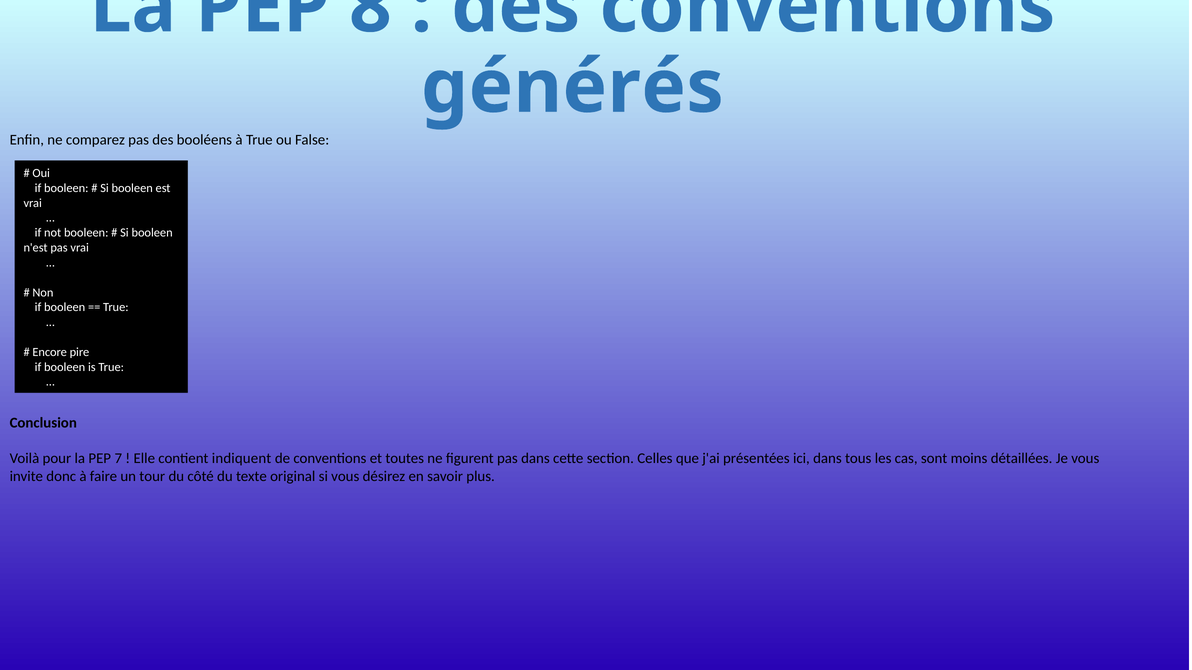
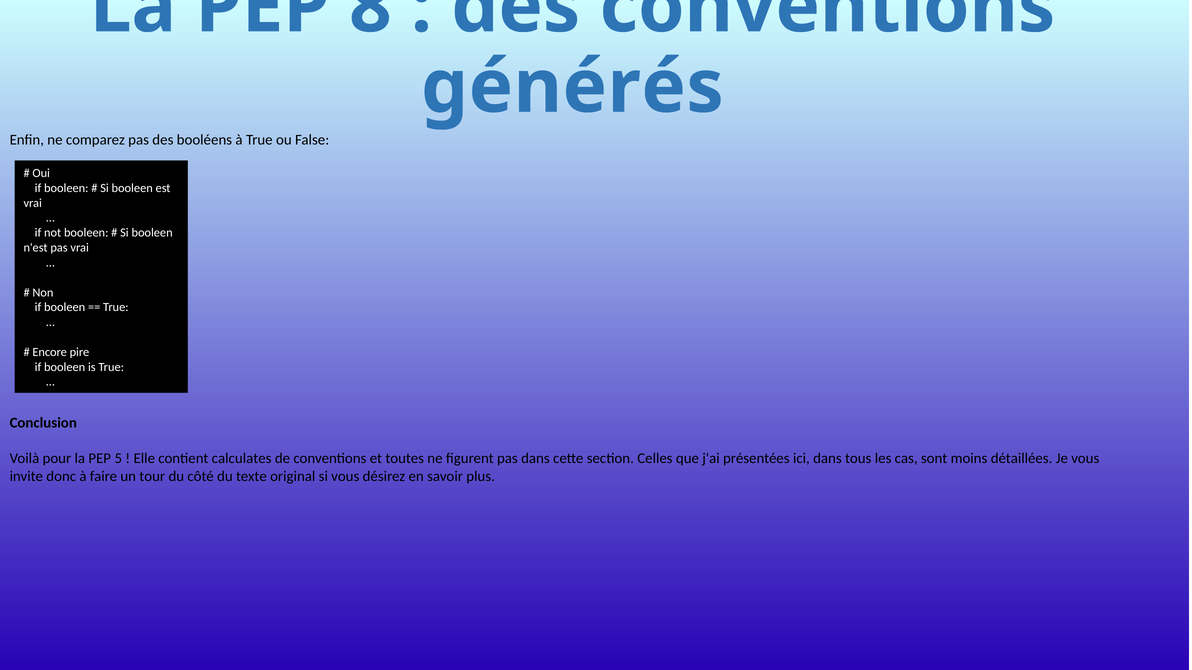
7: 7 -> 5
indiquent: indiquent -> calculates
